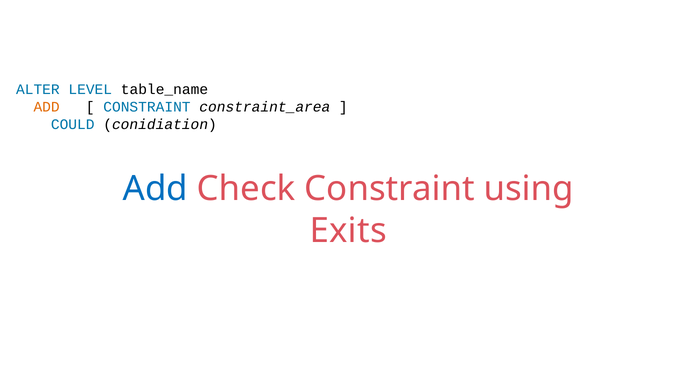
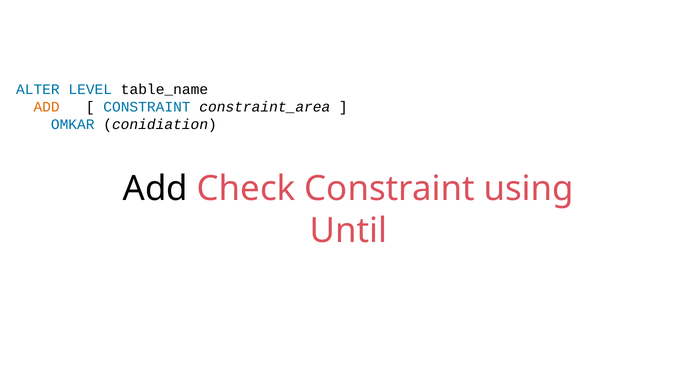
COULD: COULD -> OMKAR
Add at (155, 189) colour: blue -> black
Exits: Exits -> Until
